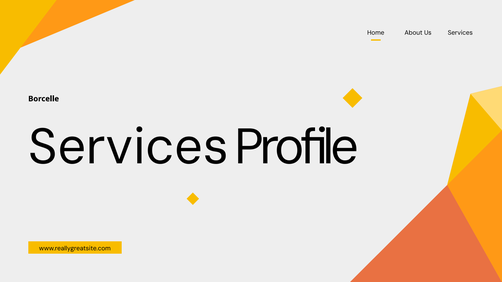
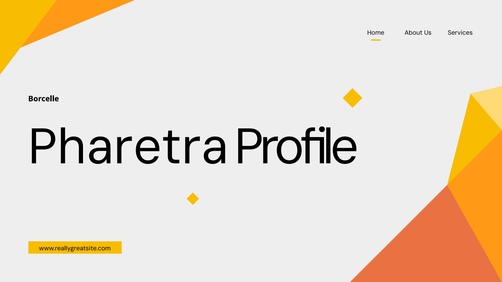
Services at (128, 147): Services -> Pharetra
